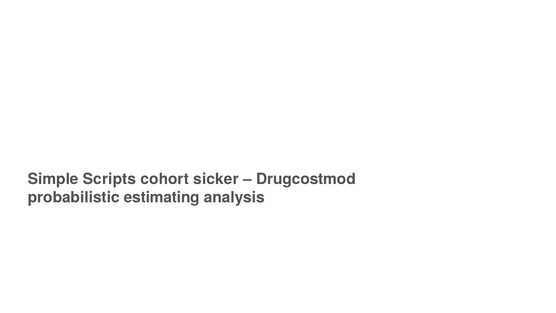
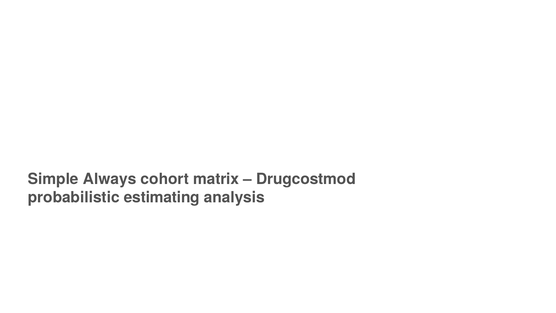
Scripts: Scripts -> Always
sicker: sicker -> matrix
